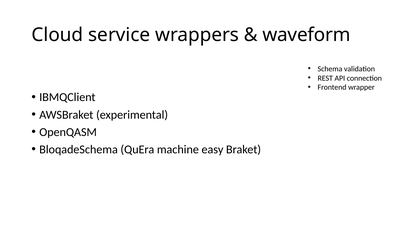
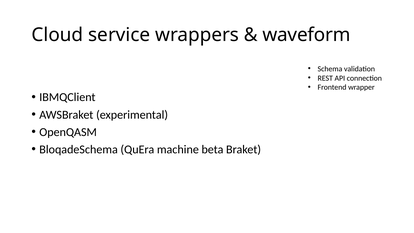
easy: easy -> beta
